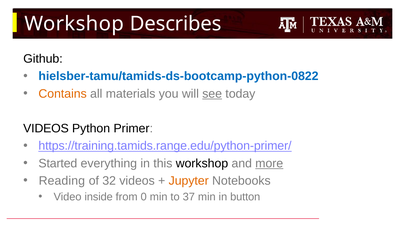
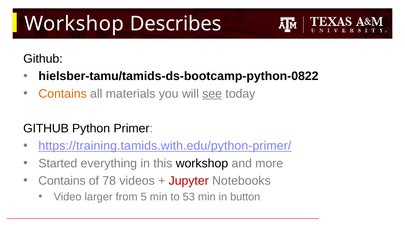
hielsber-tamu/tamids-ds-bootcamp-python-0822 colour: blue -> black
VIDEOS at (46, 128): VIDEOS -> GITHUB
https://training.tamids.range.edu/python-primer/: https://training.tamids.range.edu/python-primer/ -> https://training.tamids.with.edu/python-primer/
more underline: present -> none
Reading at (62, 181): Reading -> Contains
32: 32 -> 78
Jupyter colour: orange -> red
inside: inside -> larger
0: 0 -> 5
37: 37 -> 53
